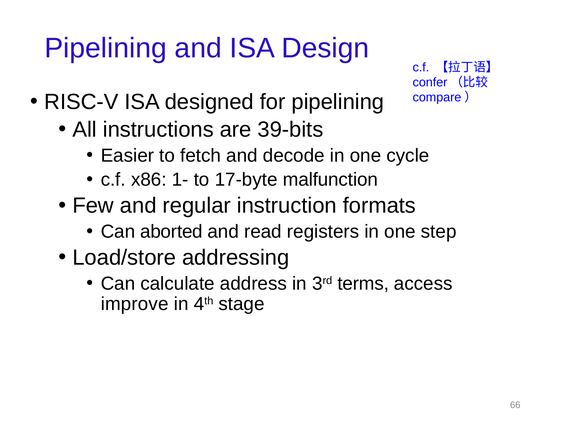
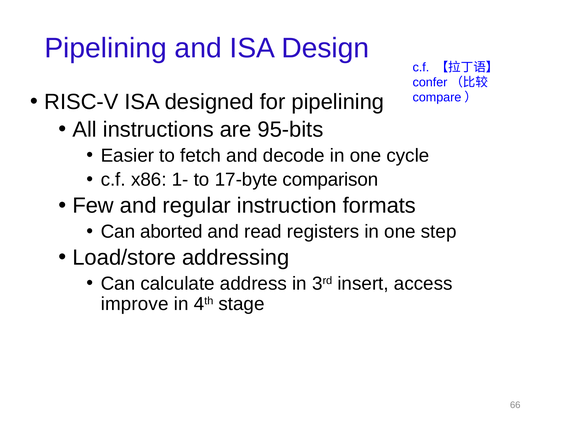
39-bits: 39-bits -> 95-bits
malfunction: malfunction -> comparison
terms: terms -> insert
